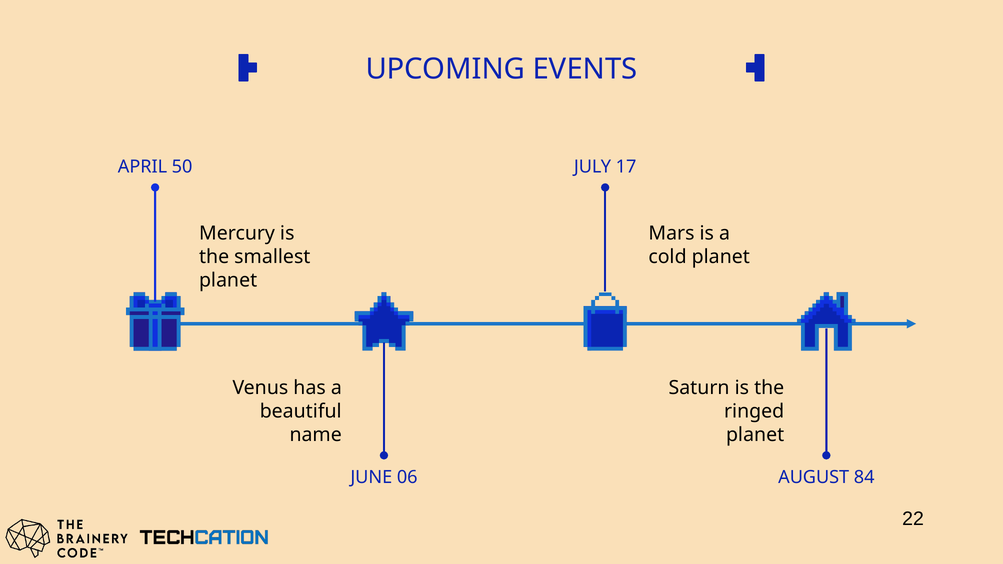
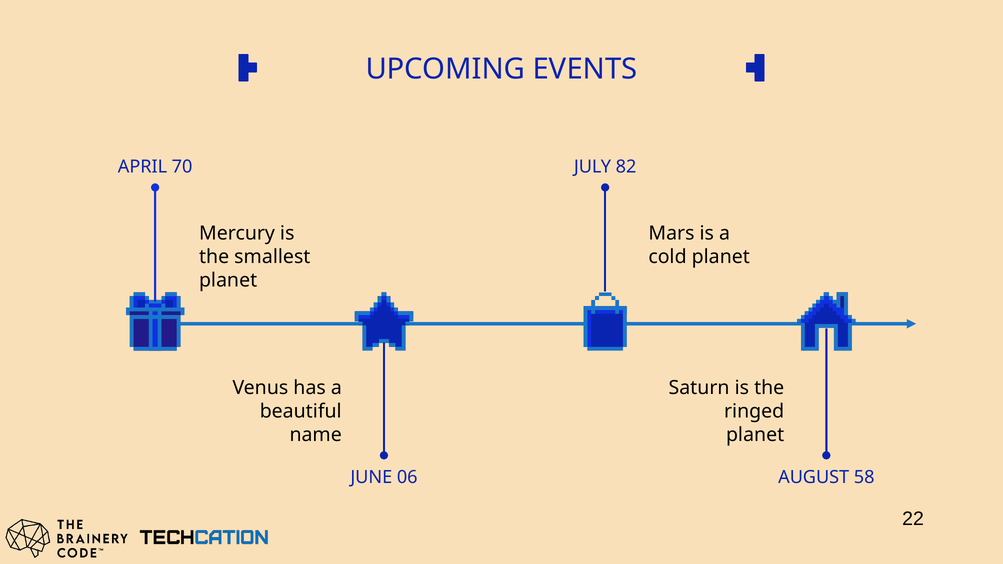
50: 50 -> 70
17: 17 -> 82
84: 84 -> 58
